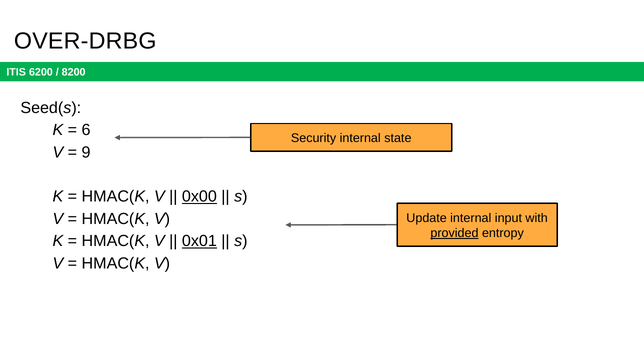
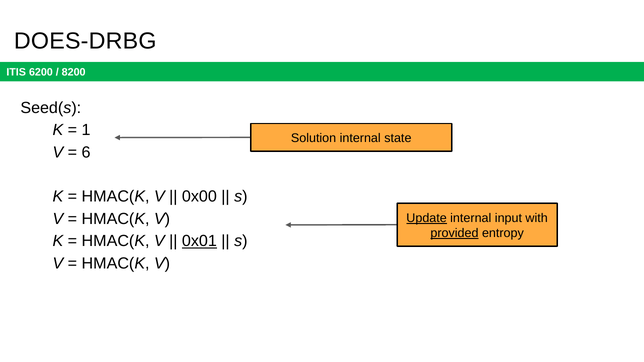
OVER-DRBG: OVER-DRBG -> DOES-DRBG
6: 6 -> 1
Security: Security -> Solution
9: 9 -> 6
0x00 underline: present -> none
Update underline: none -> present
